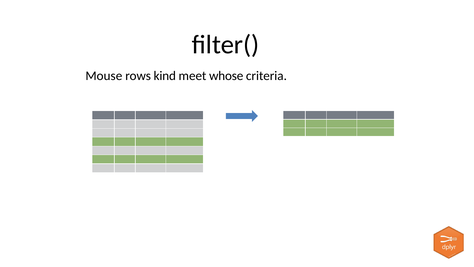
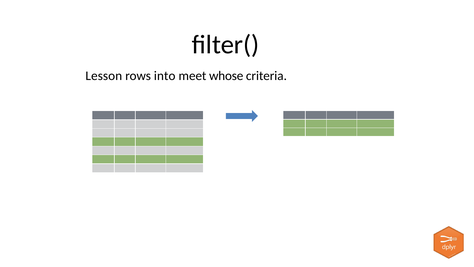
Mouse: Mouse -> Lesson
kind: kind -> into
